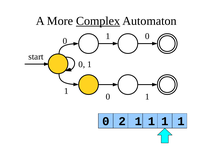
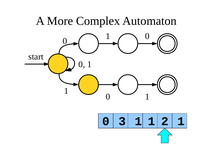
Complex underline: present -> none
2: 2 -> 3
1 at (165, 121): 1 -> 2
